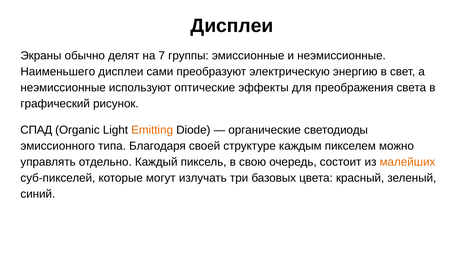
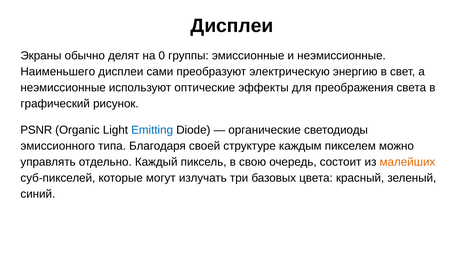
7: 7 -> 0
СПАД: СПАД -> PSNR
Emitting colour: orange -> blue
